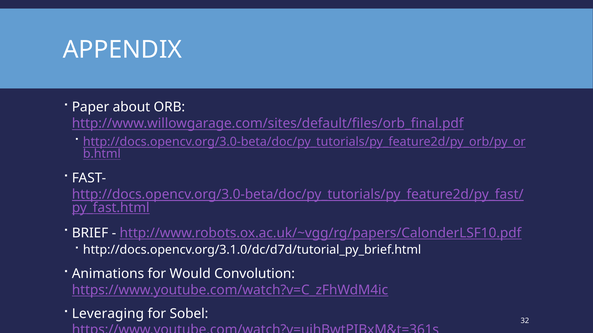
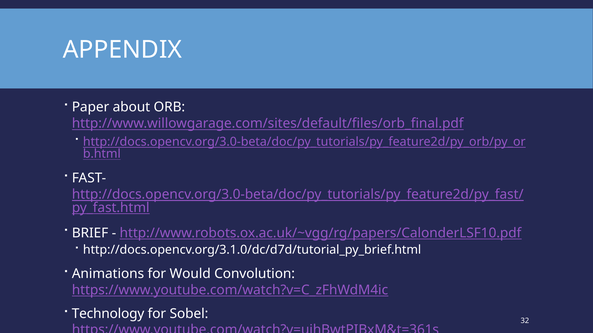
Leveraging: Leveraging -> Technology
